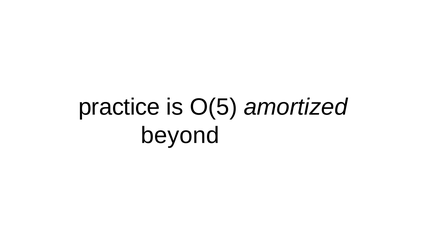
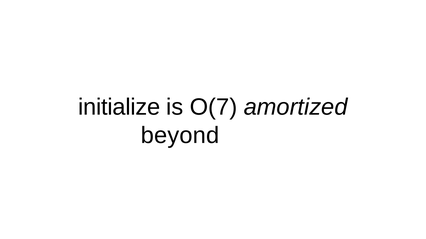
practice: practice -> initialize
O(5: O(5 -> O(7
